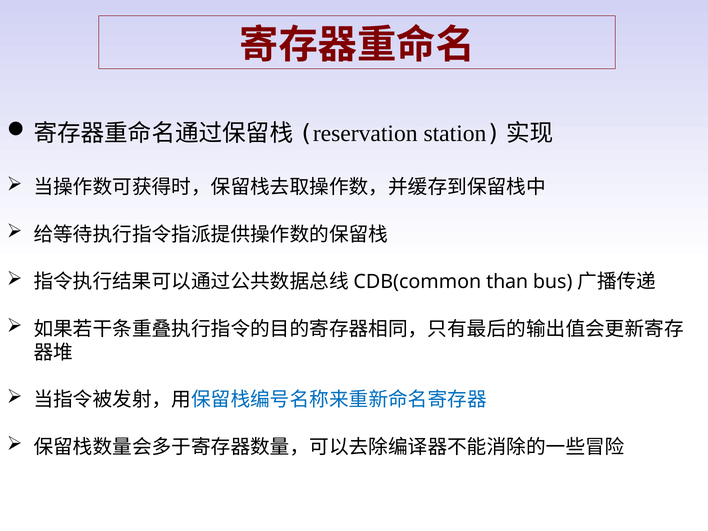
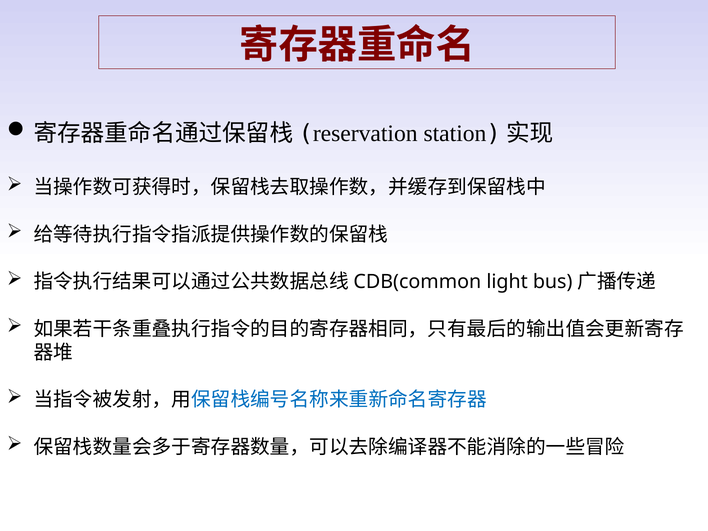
than: than -> light
